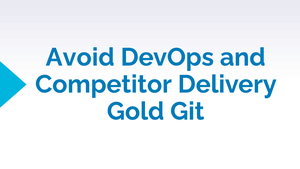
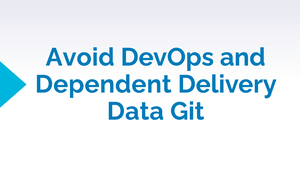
Competitor: Competitor -> Dependent
Gold: Gold -> Data
